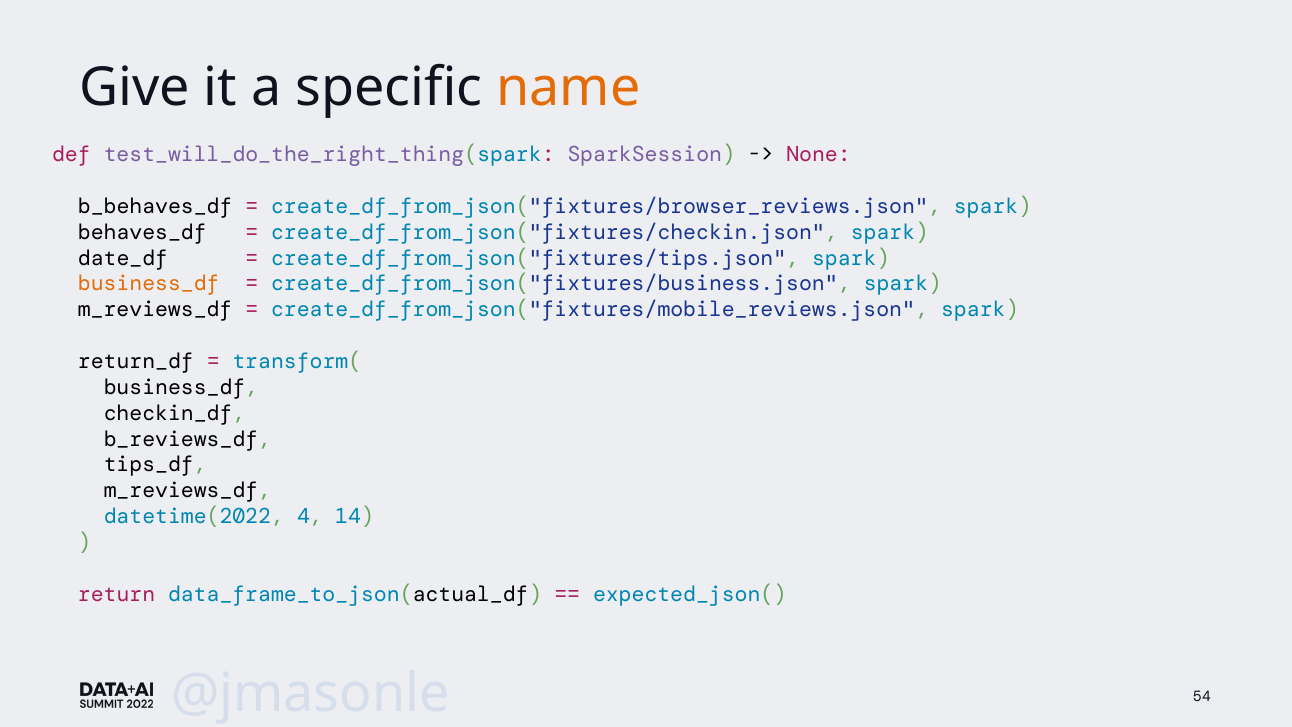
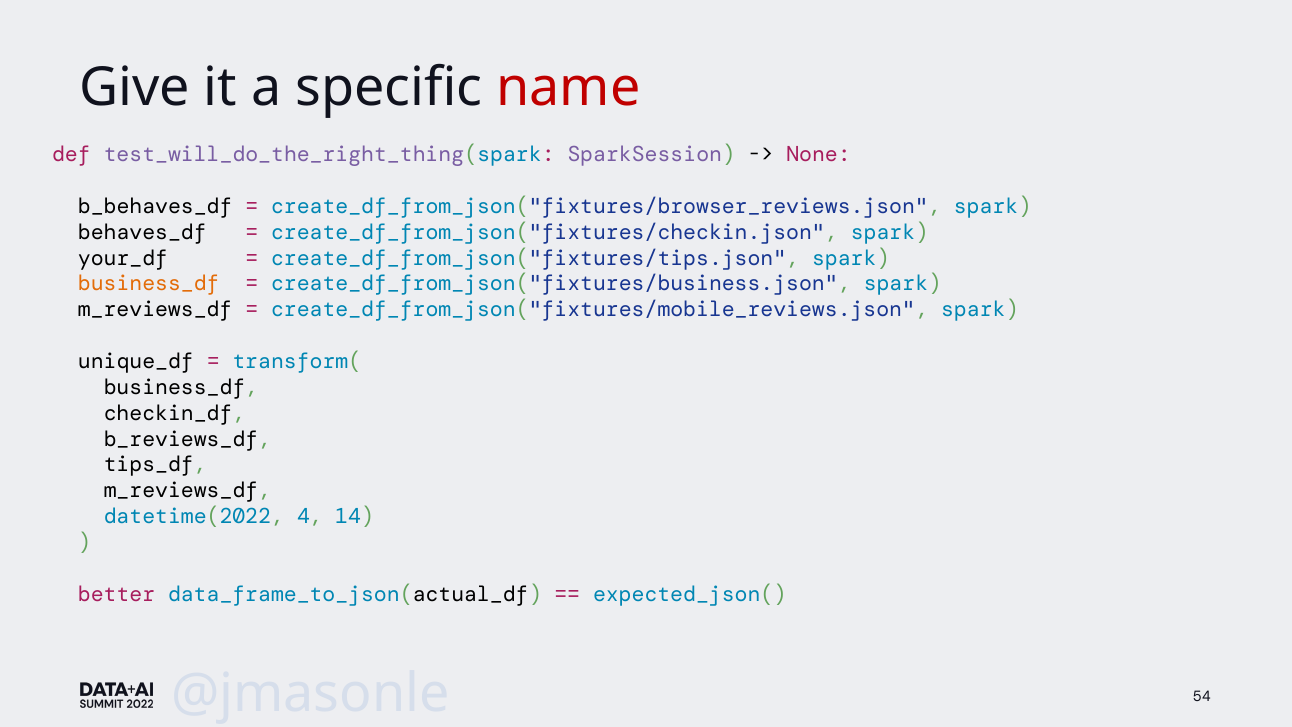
name colour: orange -> red
date_df: date_df -> your_df
return_df: return_df -> unique_df
return: return -> better
